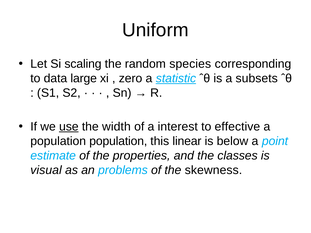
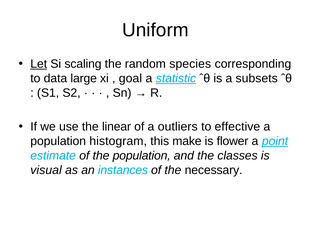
Let underline: none -> present
zero: zero -> goal
use underline: present -> none
width: width -> linear
interest: interest -> outliers
population population: population -> histogram
linear: linear -> make
below: below -> flower
point underline: none -> present
the properties: properties -> population
problems: problems -> instances
skewness: skewness -> necessary
